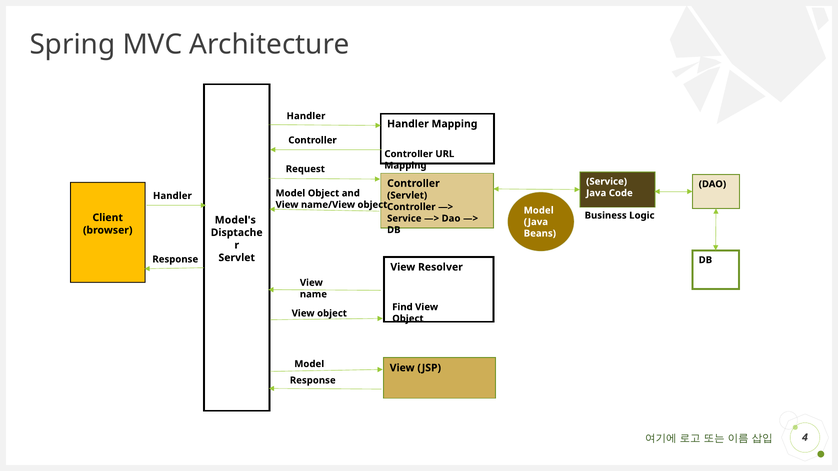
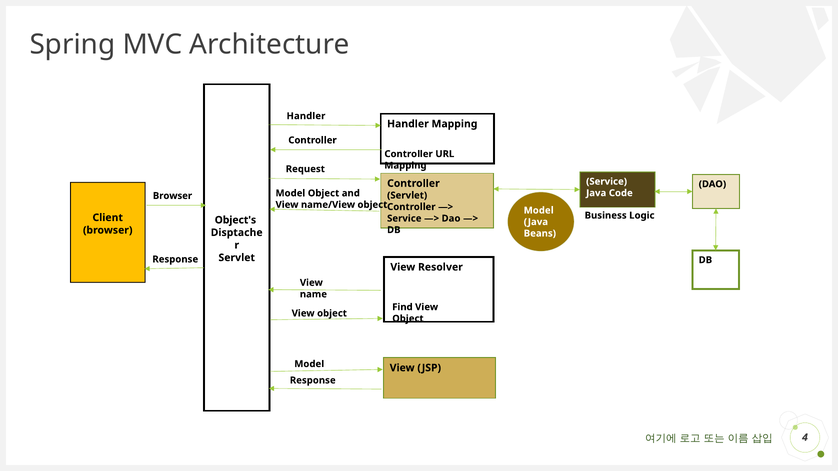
Handler at (172, 196): Handler -> Browser
Model's: Model's -> Object's
